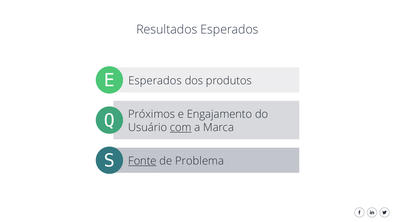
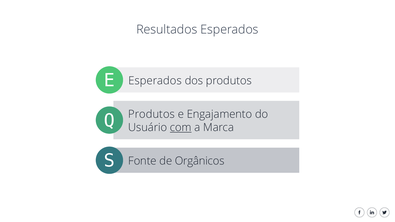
Próximos at (152, 114): Próximos -> Produtos
Fonte underline: present -> none
Problema: Problema -> Orgânicos
